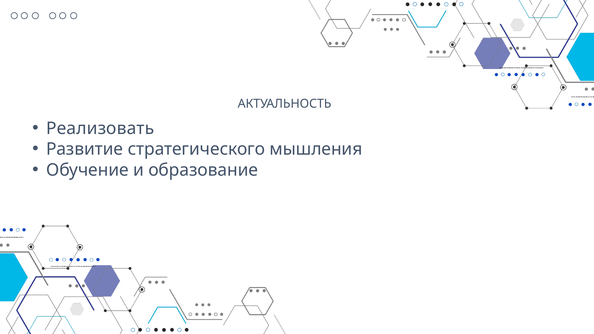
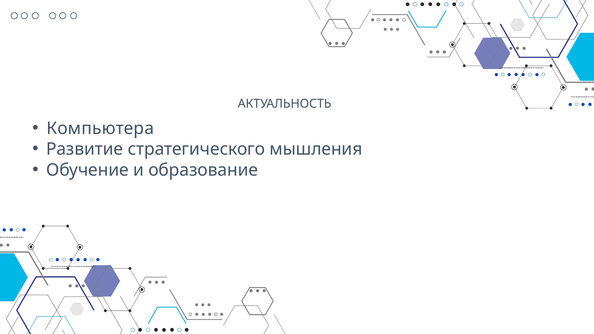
Реализовать: Реализовать -> Компьютера
